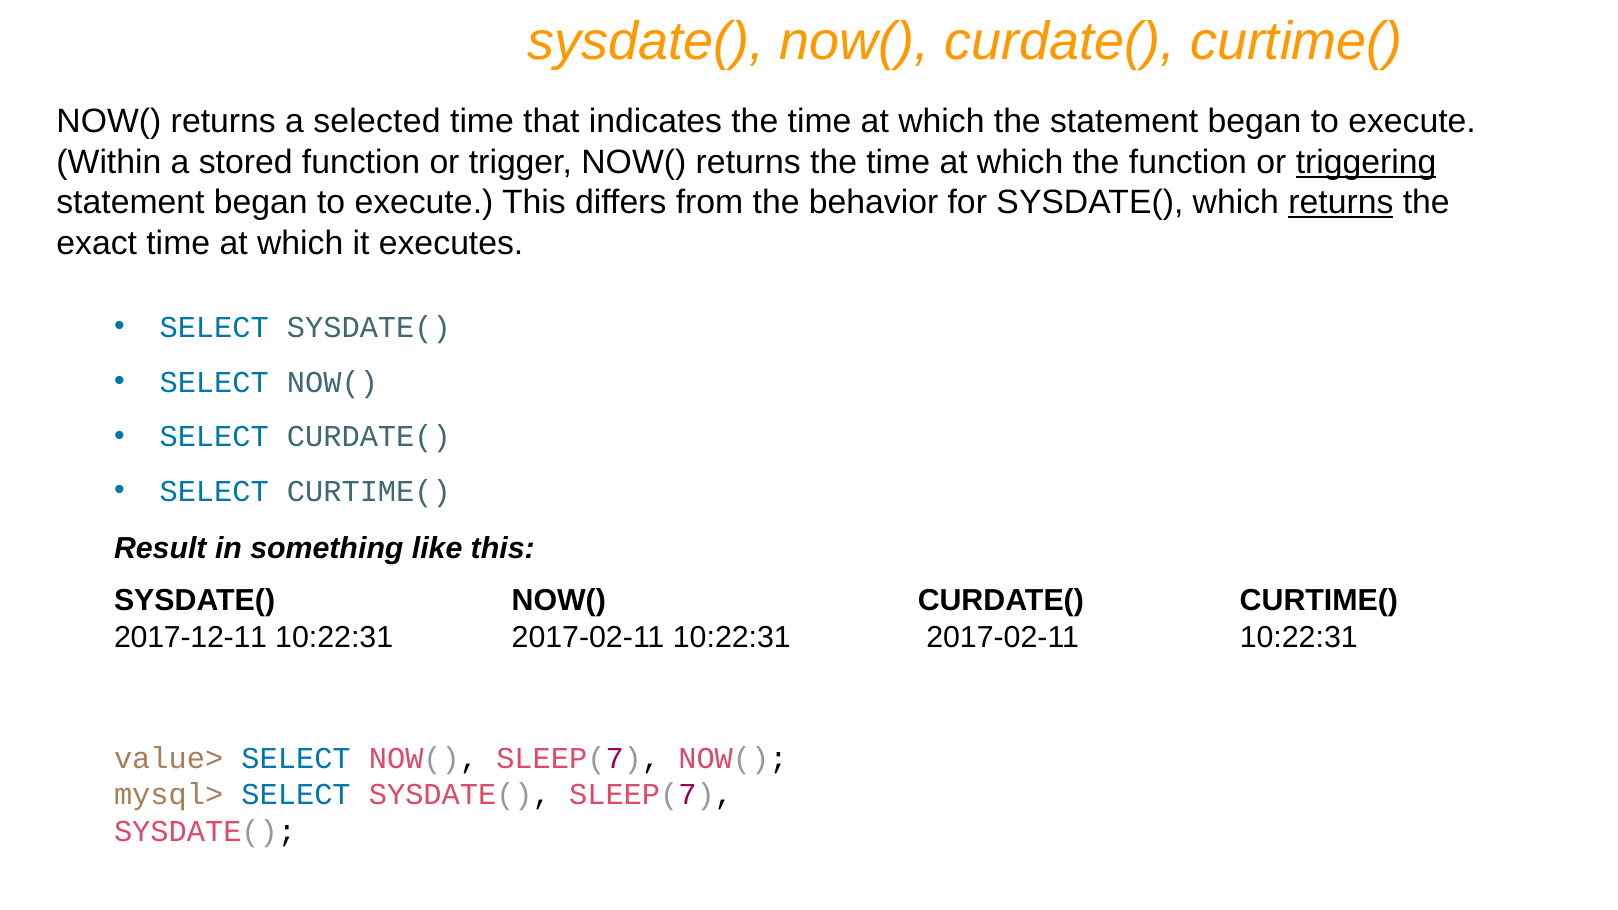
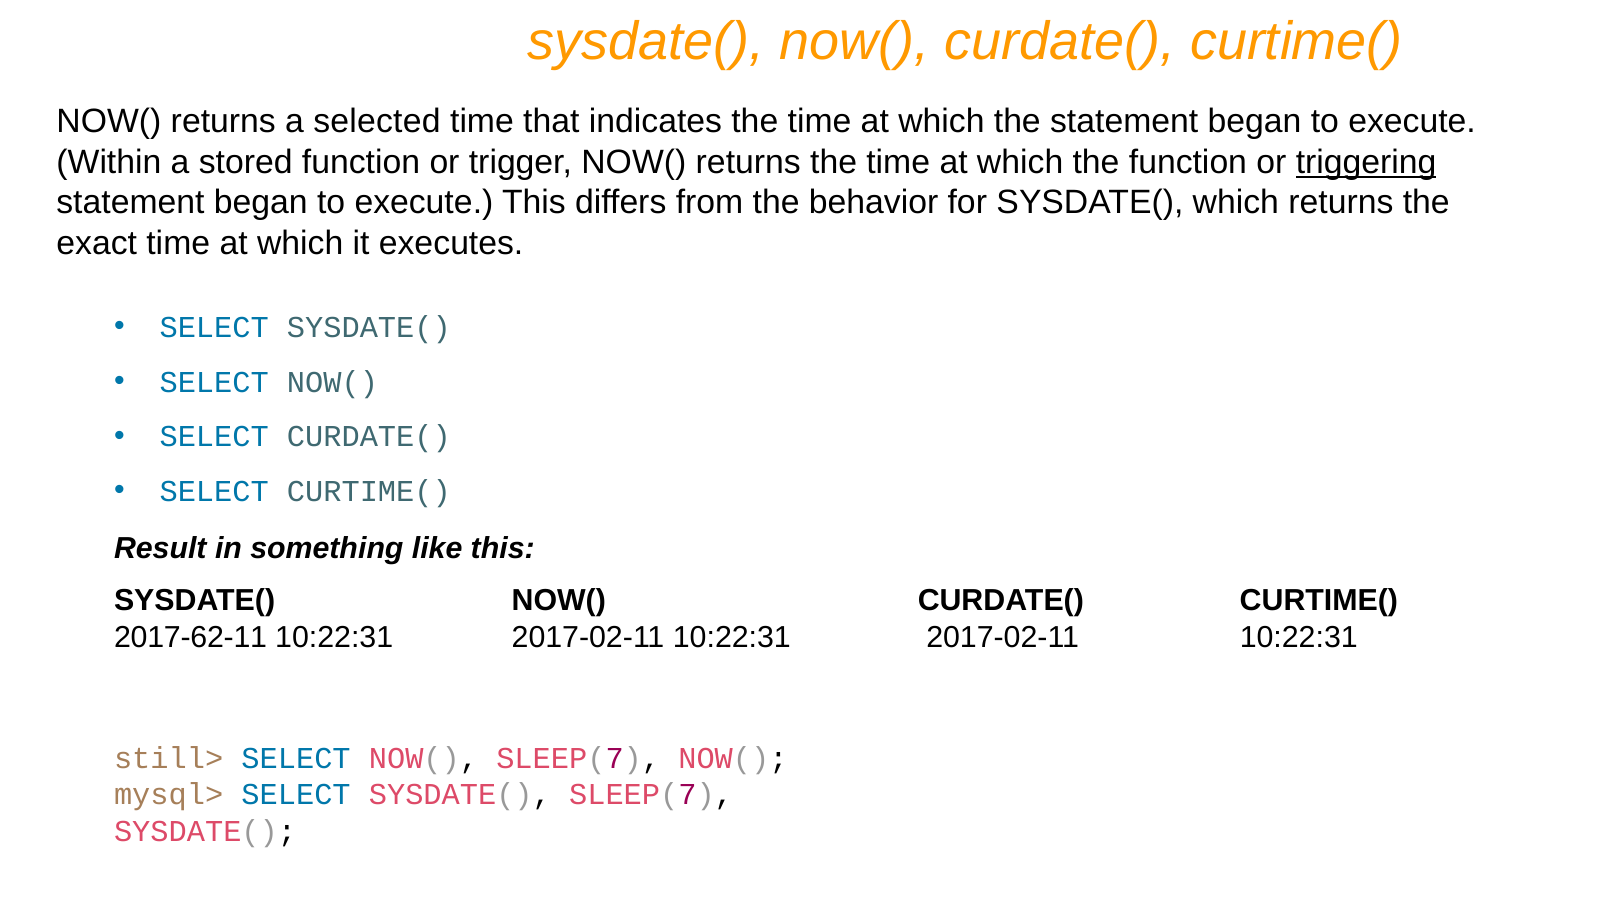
returns at (1341, 203) underline: present -> none
2017-12-11: 2017-12-11 -> 2017-62-11
value>: value> -> still>
